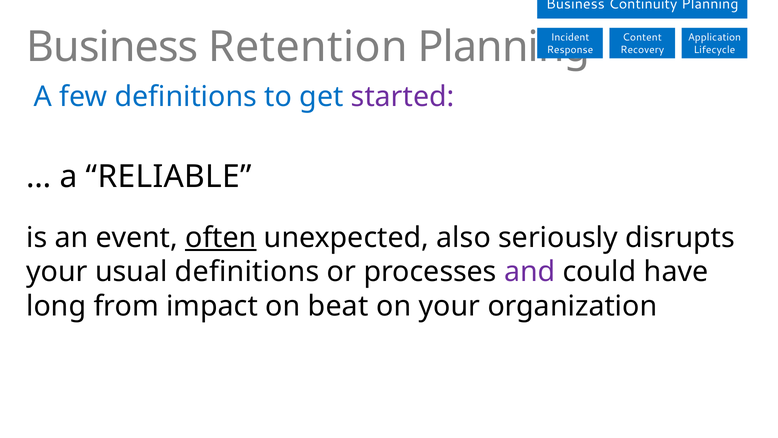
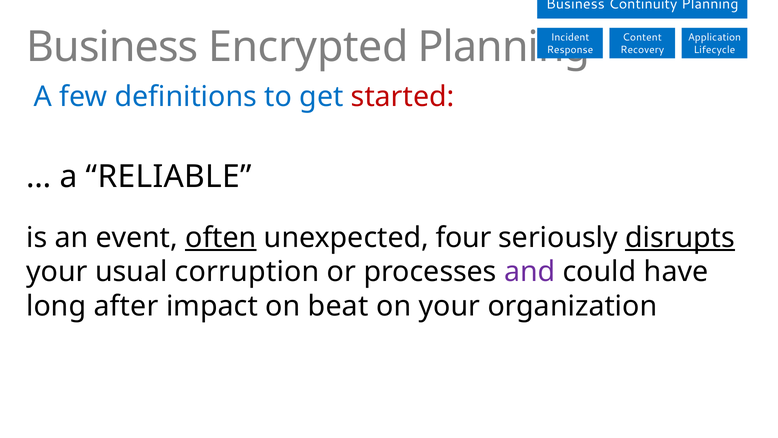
Retention: Retention -> Encrypted
started colour: purple -> red
also: also -> four
disrupts underline: none -> present
usual definitions: definitions -> corruption
from: from -> after
